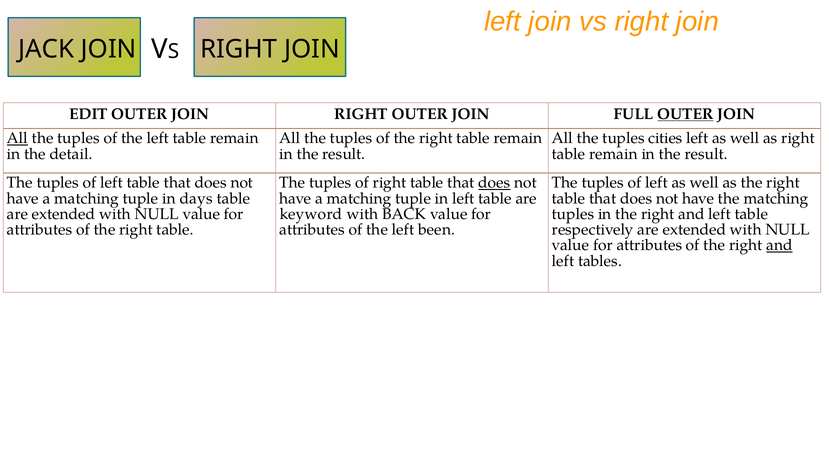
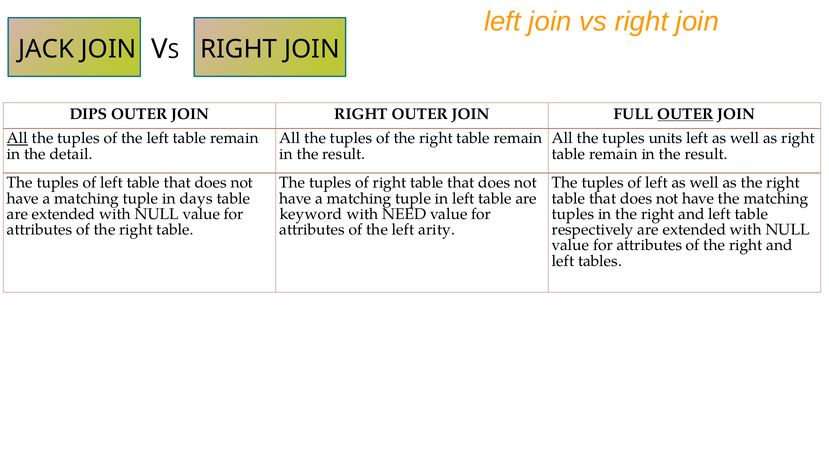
EDIT: EDIT -> DIPS
cities: cities -> units
does at (494, 183) underline: present -> none
BACK: BACK -> NEED
been: been -> arity
and at (779, 246) underline: present -> none
